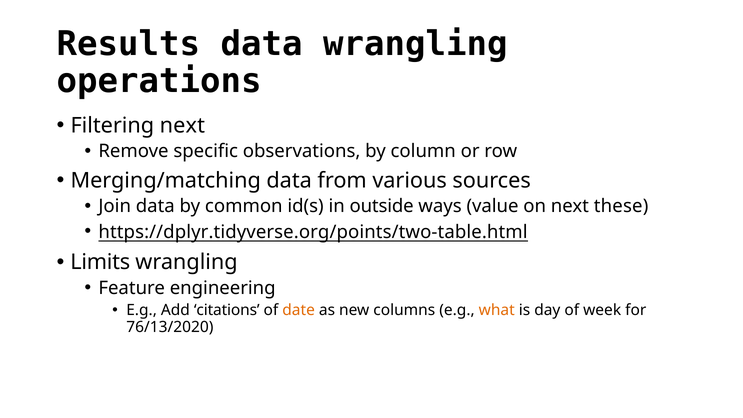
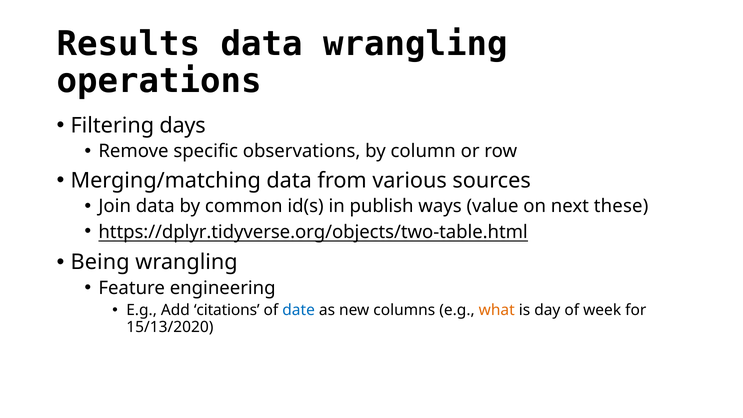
Filtering next: next -> days
outside: outside -> publish
https://dplyr.tidyverse.org/points/two-table.html: https://dplyr.tidyverse.org/points/two-table.html -> https://dplyr.tidyverse.org/objects/two-table.html
Limits: Limits -> Being
date colour: orange -> blue
76/13/2020: 76/13/2020 -> 15/13/2020
